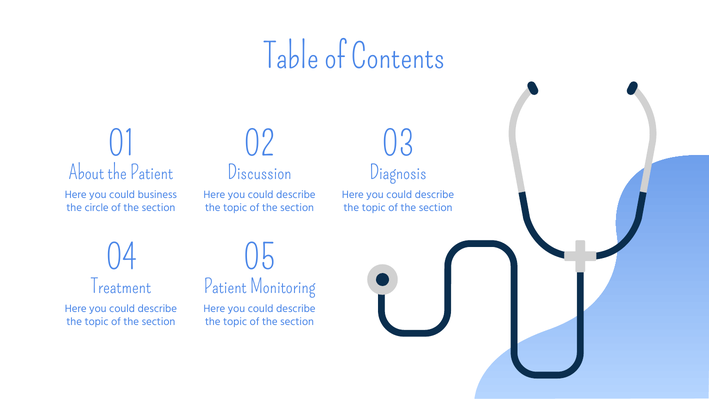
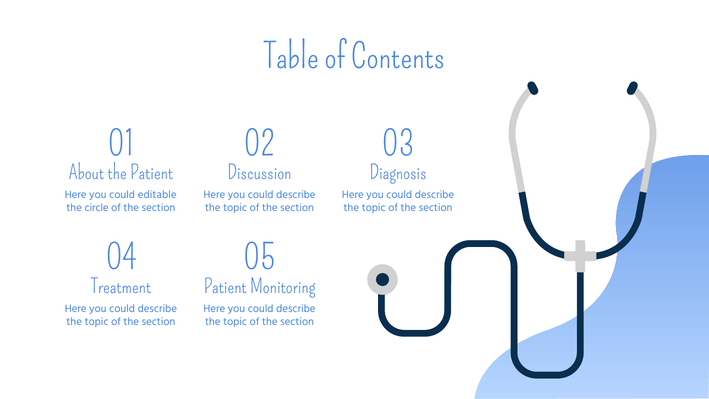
business: business -> editable
